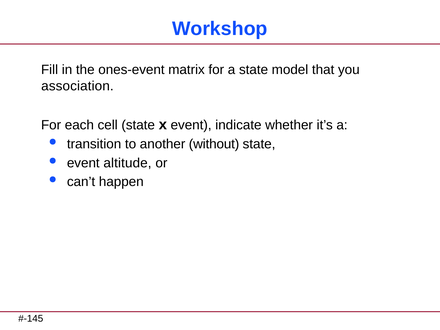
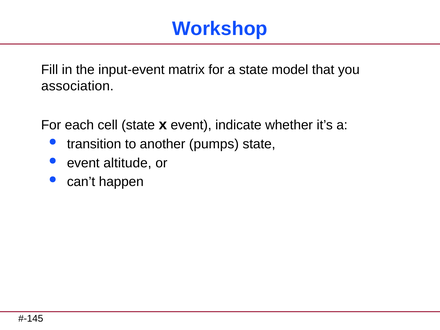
ones-event: ones-event -> input-event
without: without -> pumps
